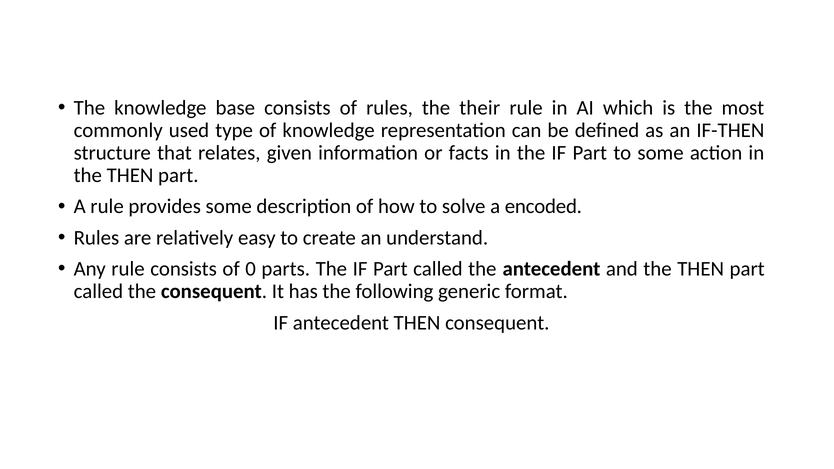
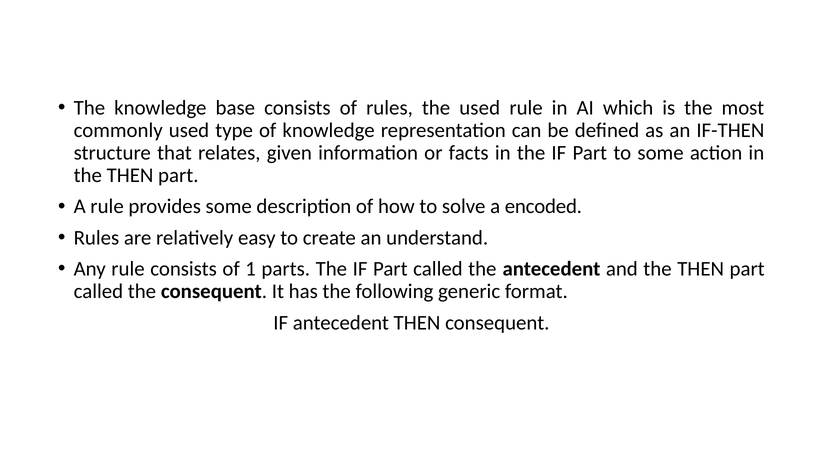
the their: their -> used
0: 0 -> 1
